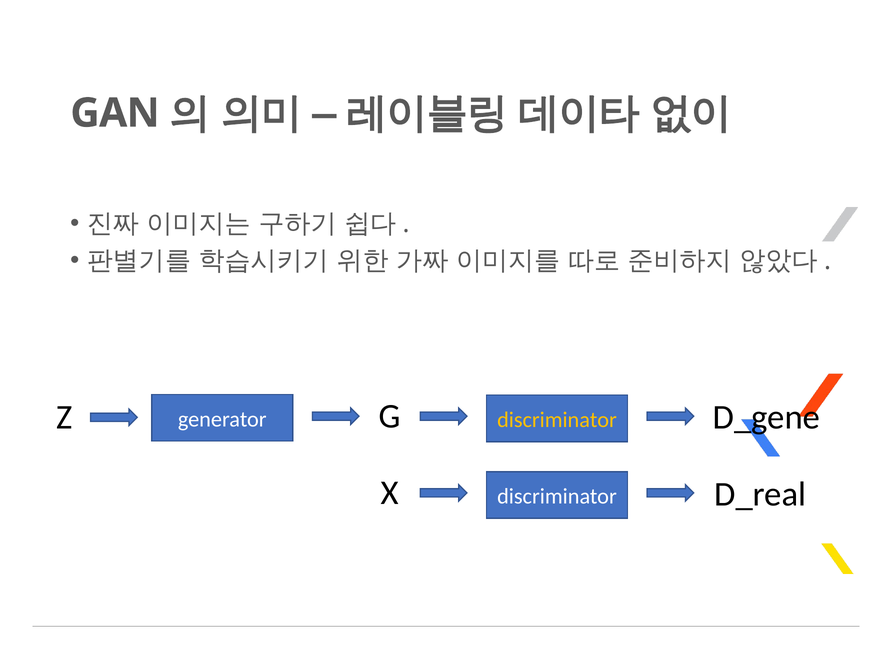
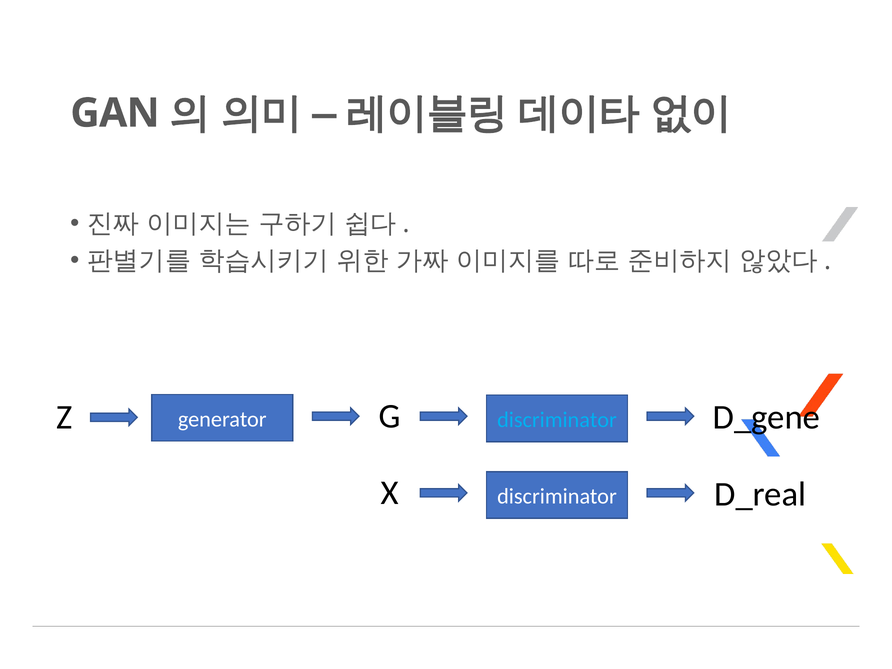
discriminator at (557, 420) colour: yellow -> light blue
